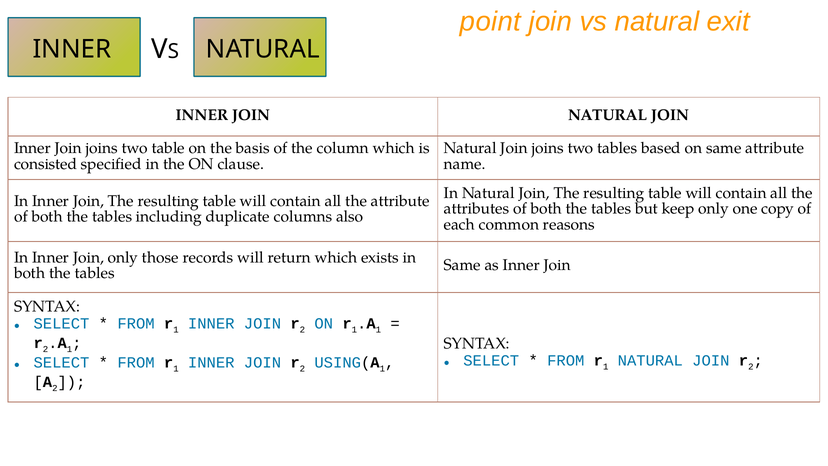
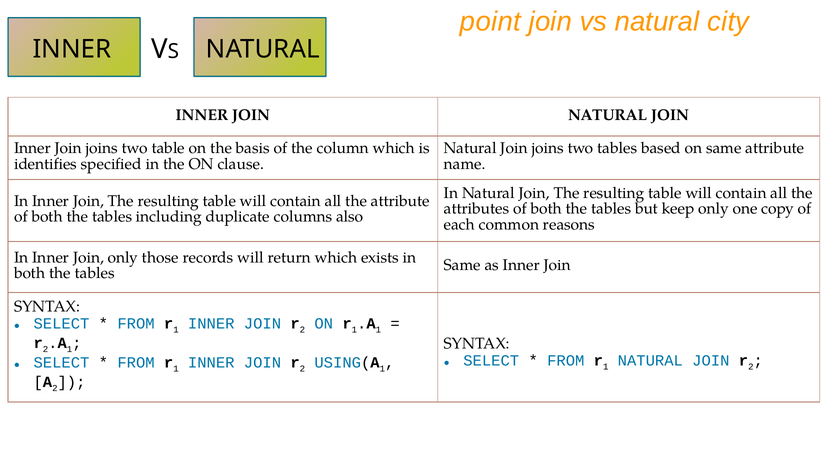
exit: exit -> city
consisted: consisted -> identifies
